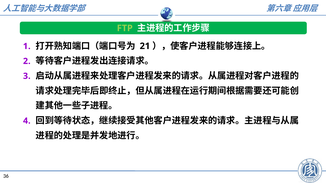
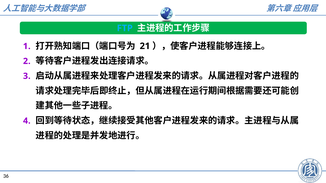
FTP colour: light green -> light blue
